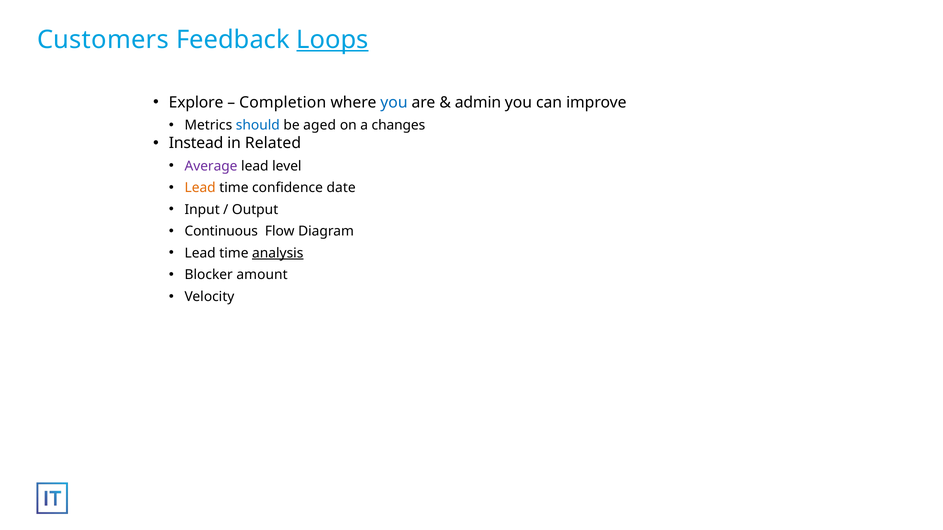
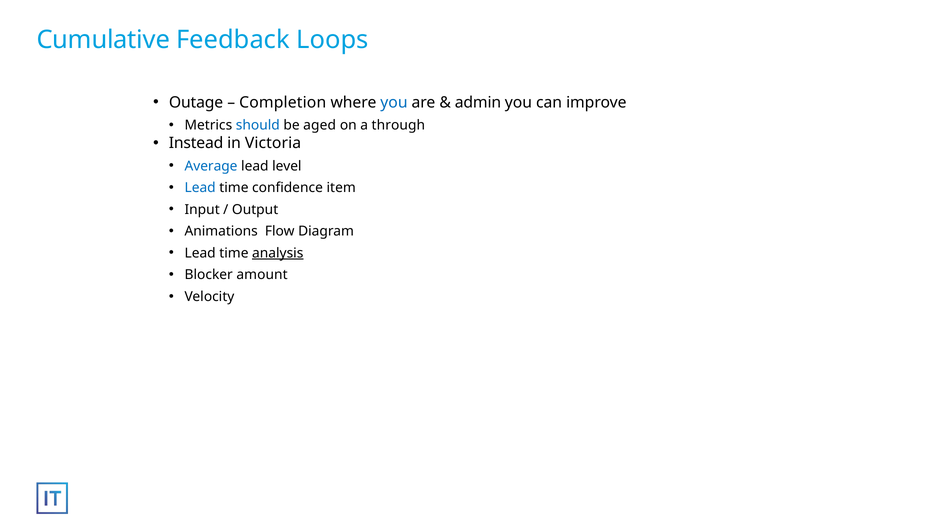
Customers: Customers -> Cumulative
Loops underline: present -> none
Explore: Explore -> Outage
changes: changes -> through
Related: Related -> Victoria
Average colour: purple -> blue
Lead at (200, 188) colour: orange -> blue
date: date -> item
Continuous: Continuous -> Animations
